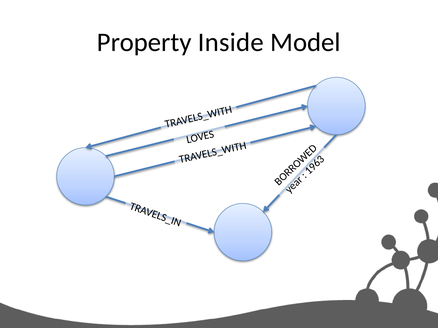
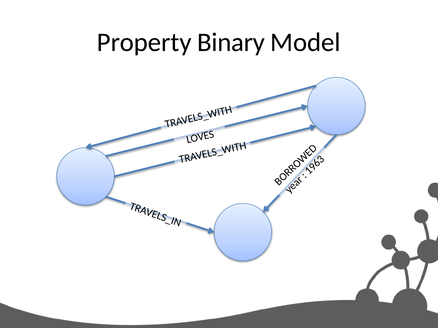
Inside: Inside -> Binary
